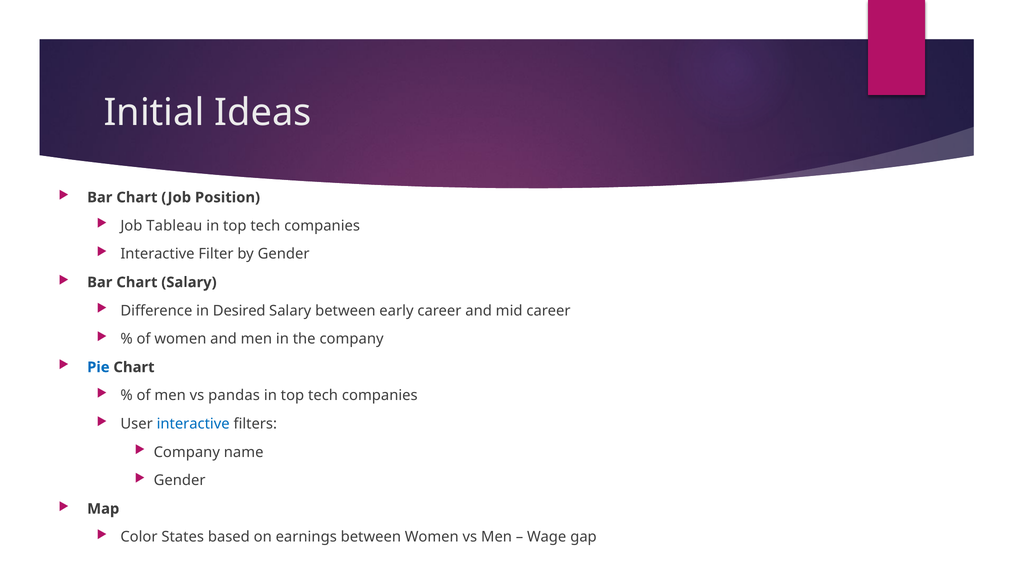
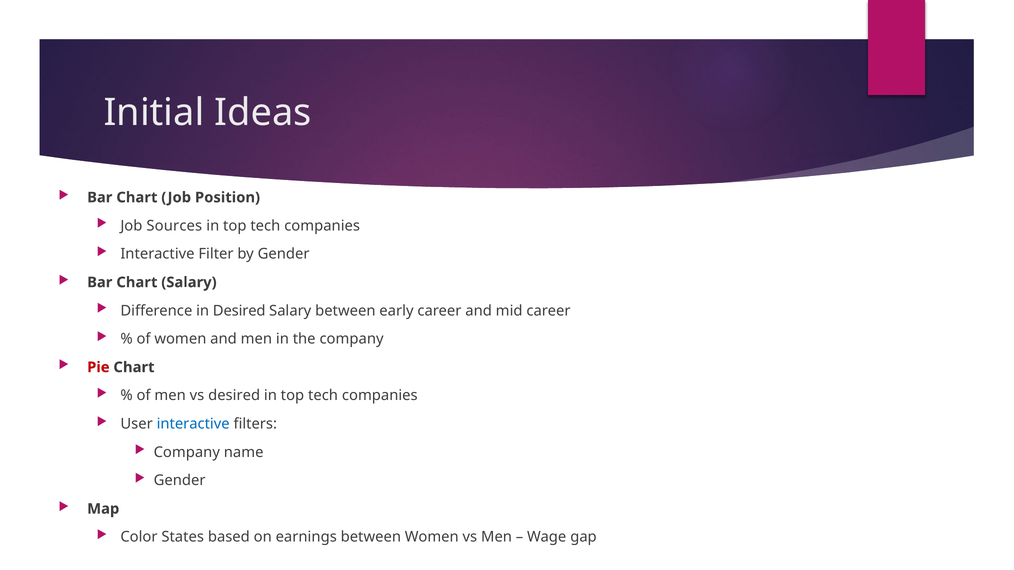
Tableau: Tableau -> Sources
Pie colour: blue -> red
vs pandas: pandas -> desired
